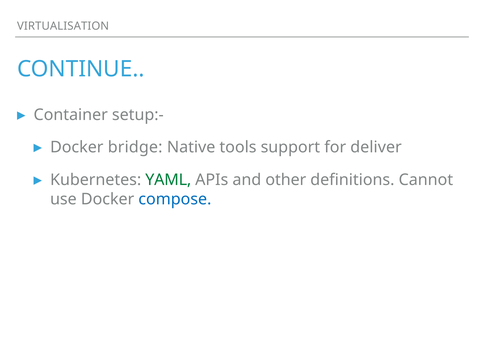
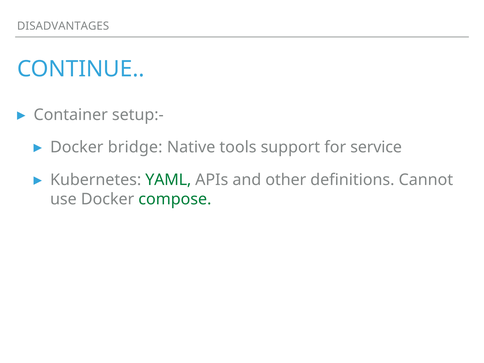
VIRTUALISATION: VIRTUALISATION -> DISADVANTAGES
deliver: deliver -> service
compose colour: blue -> green
